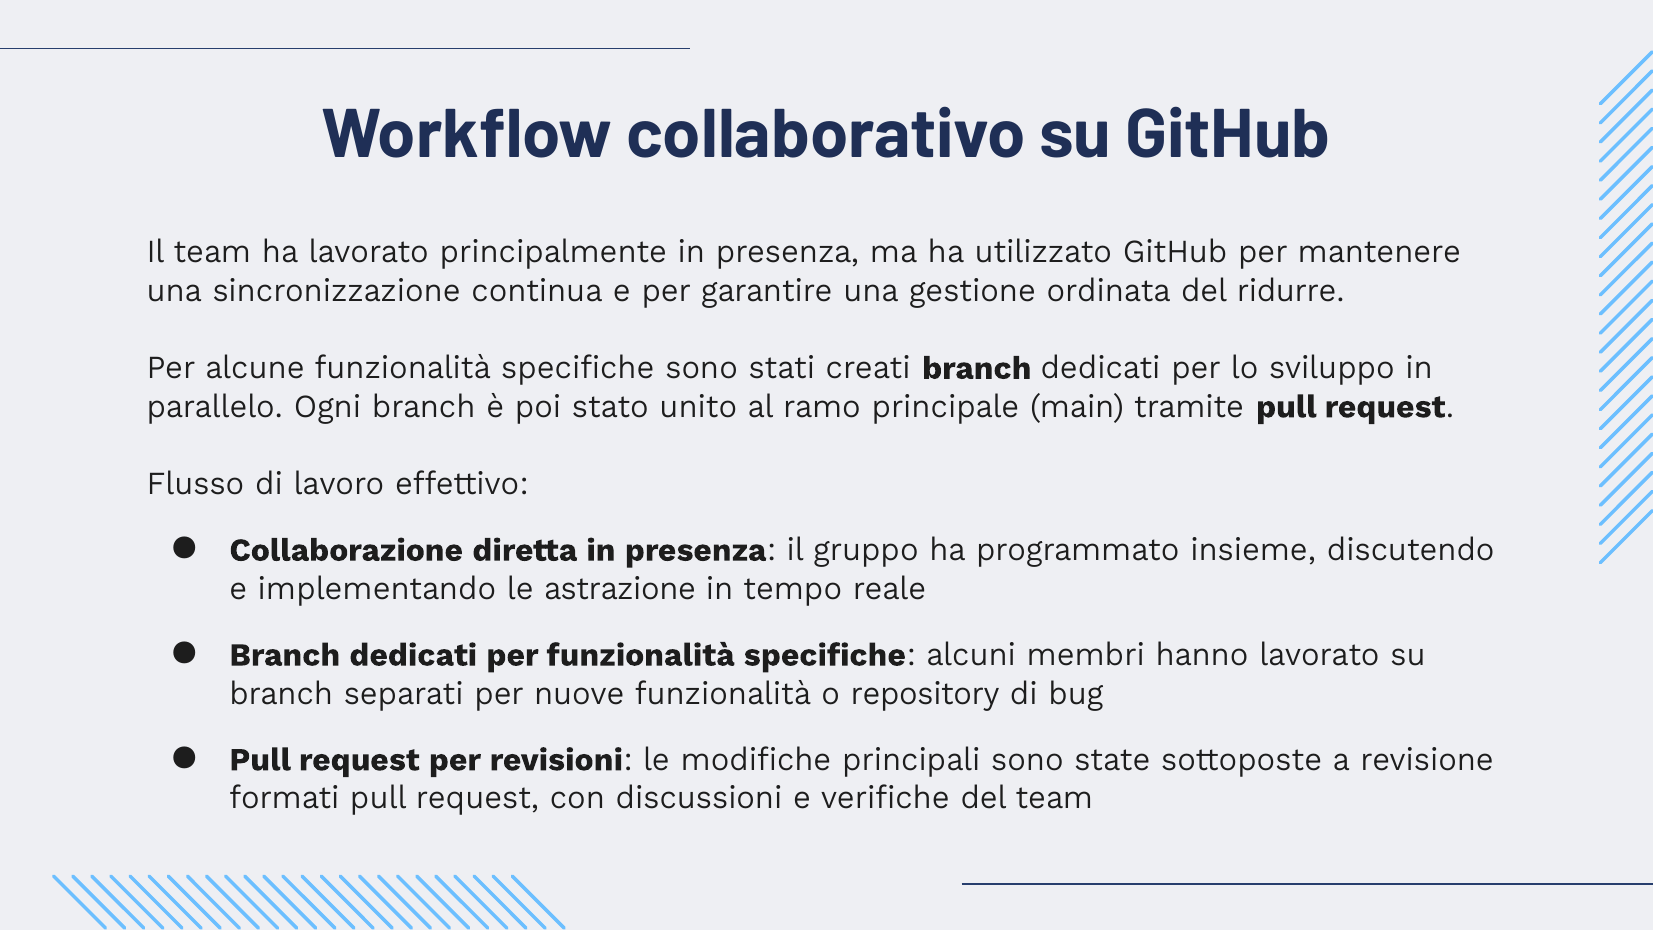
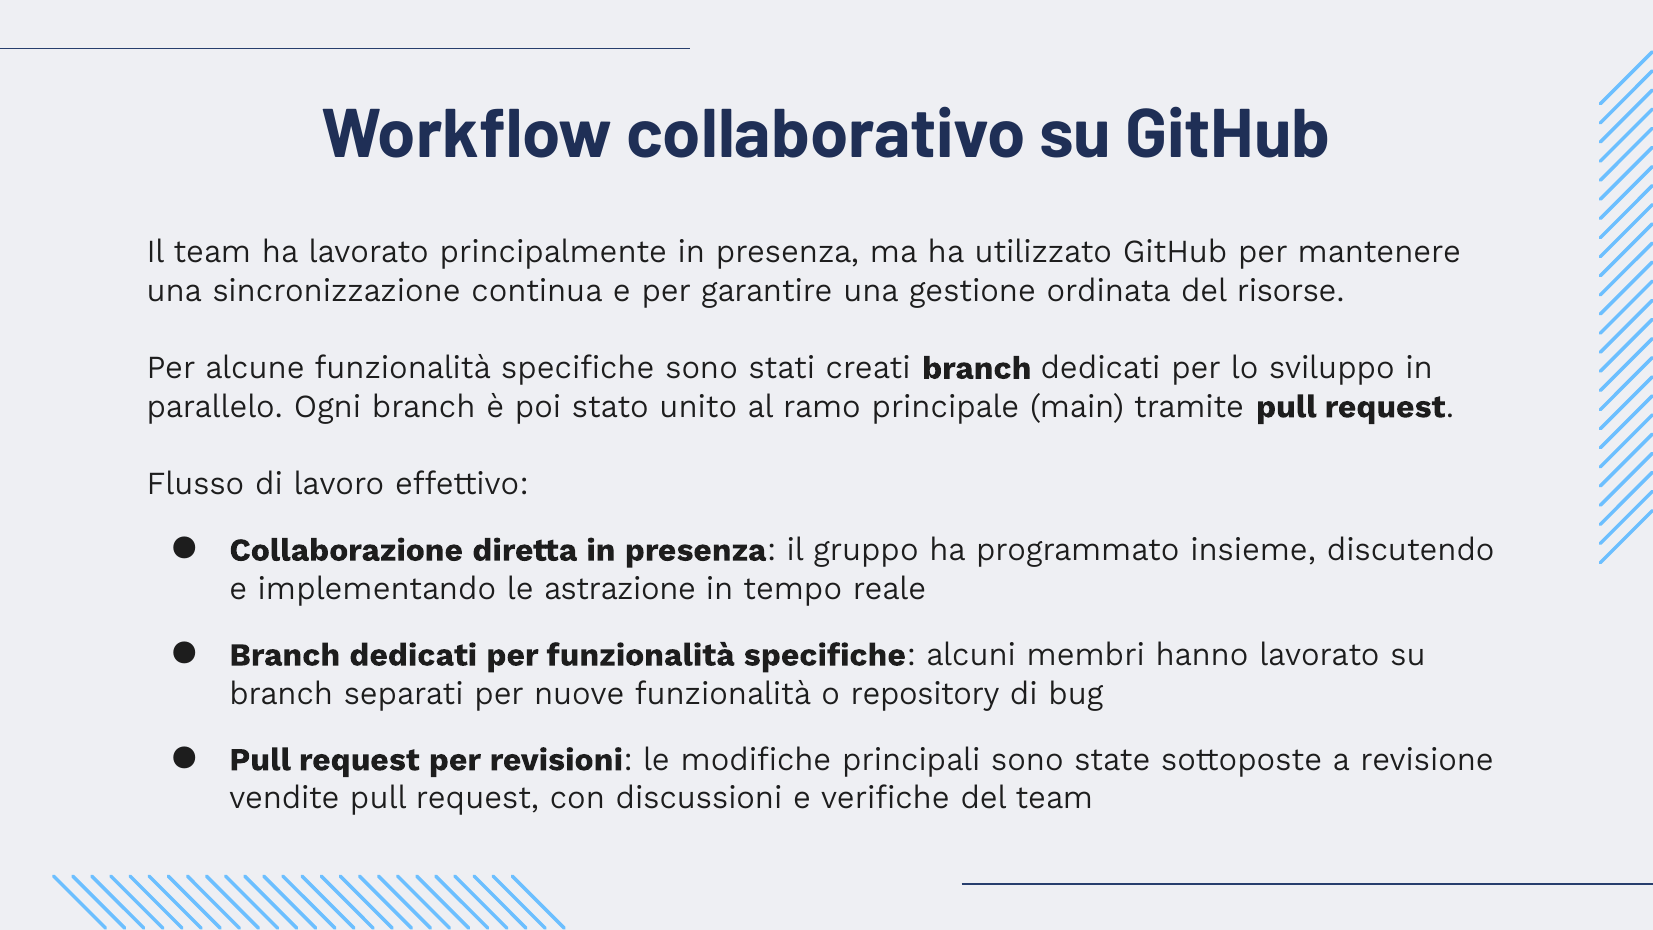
ridurre: ridurre -> risorse
formati: formati -> vendite
